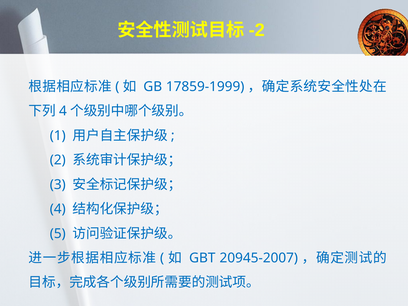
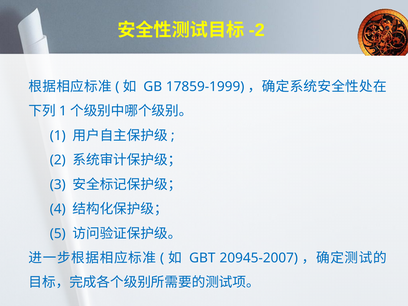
4 at (63, 111): 4 -> 1
